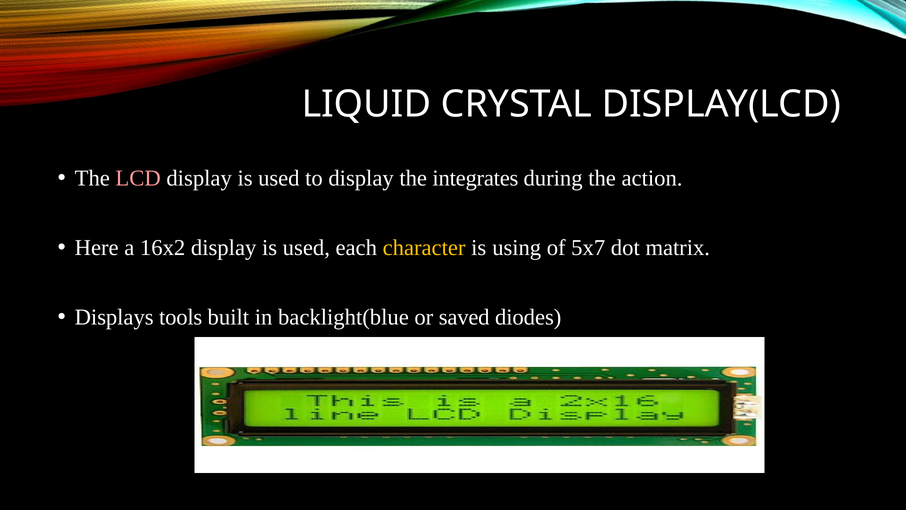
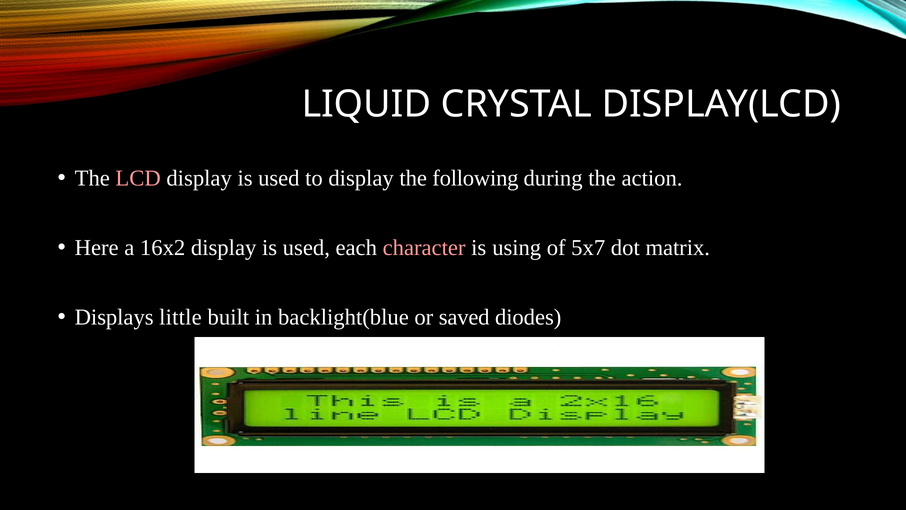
integrates: integrates -> following
character colour: yellow -> pink
tools: tools -> little
